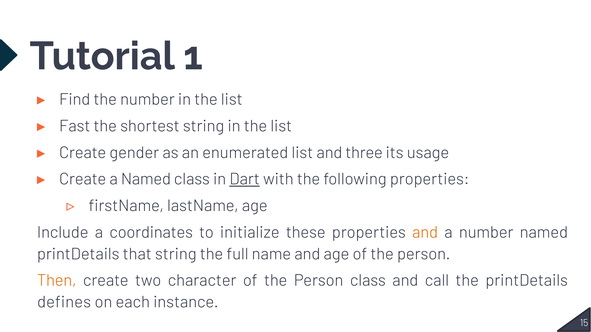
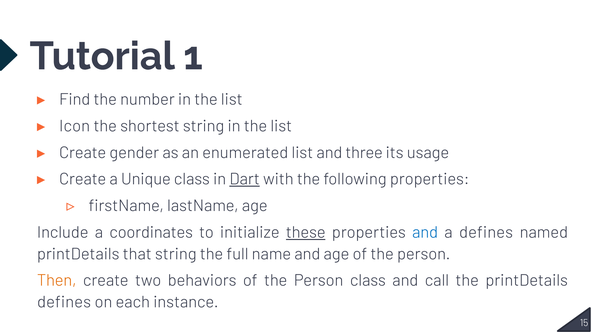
Fast: Fast -> Icon
a Named: Named -> Unique
these underline: none -> present
and at (425, 233) colour: orange -> blue
a number: number -> defines
character: character -> behaviors
